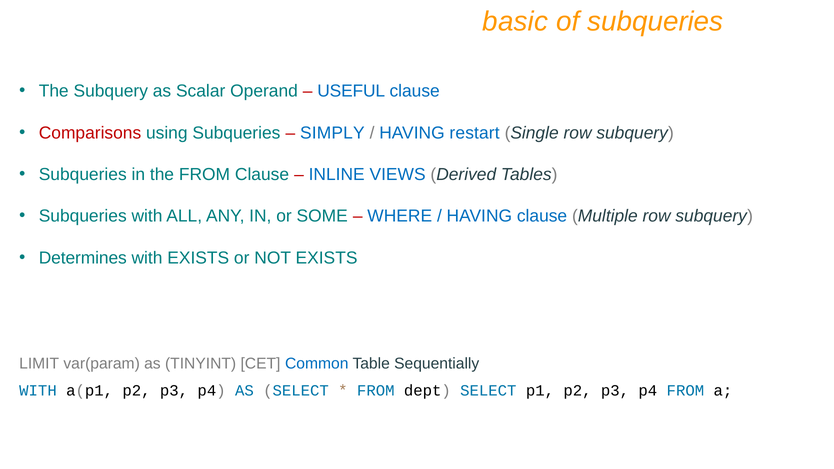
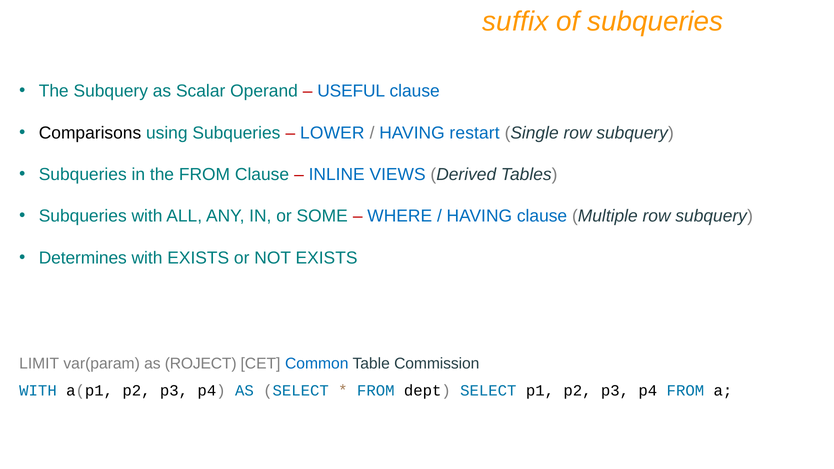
basic: basic -> suffix
Comparisons colour: red -> black
SIMPLY: SIMPLY -> LOWER
TINYINT: TINYINT -> ROJECT
Sequentially: Sequentially -> Commission
